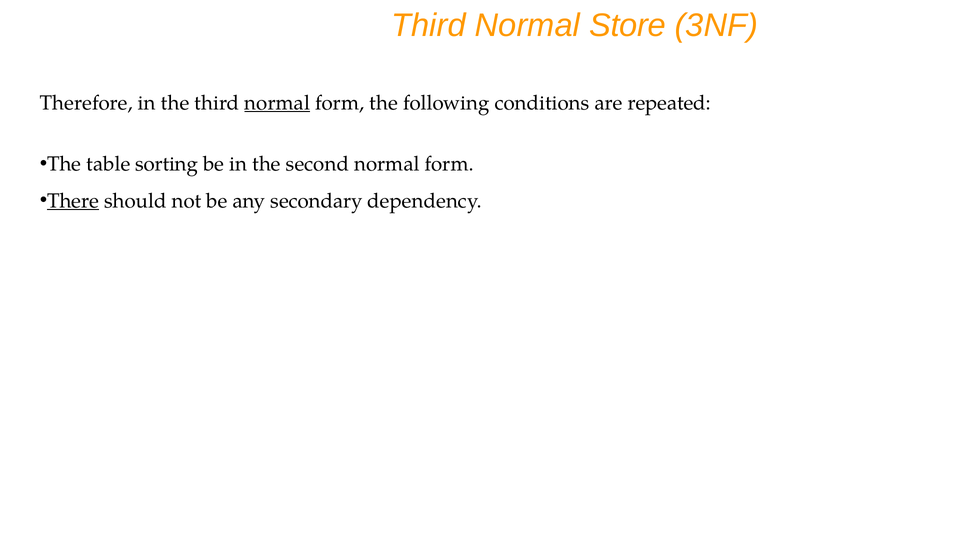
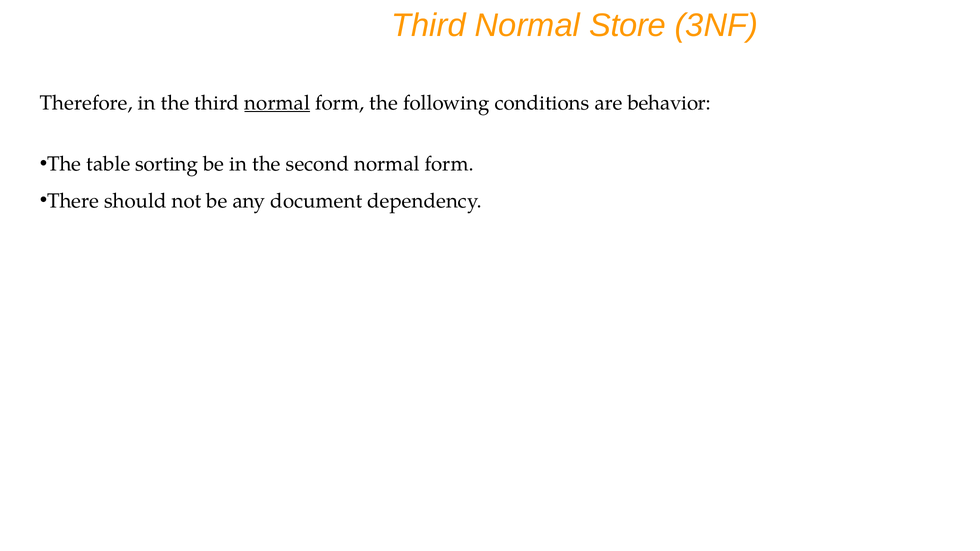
repeated: repeated -> behavior
There underline: present -> none
secondary: secondary -> document
